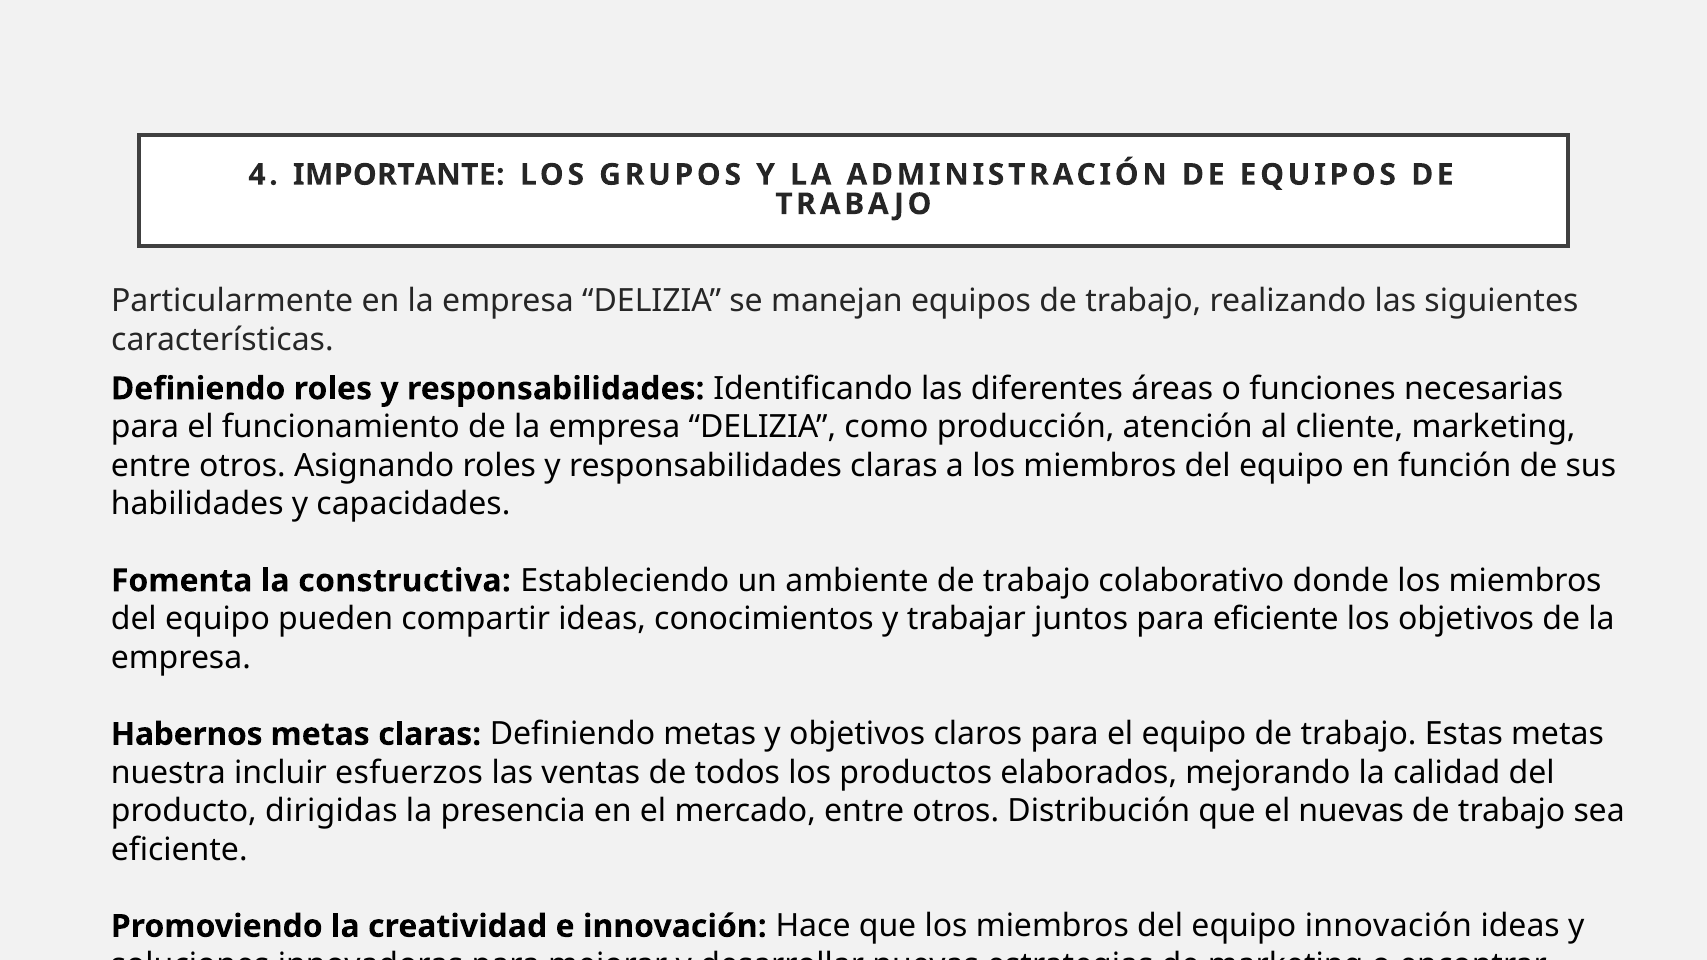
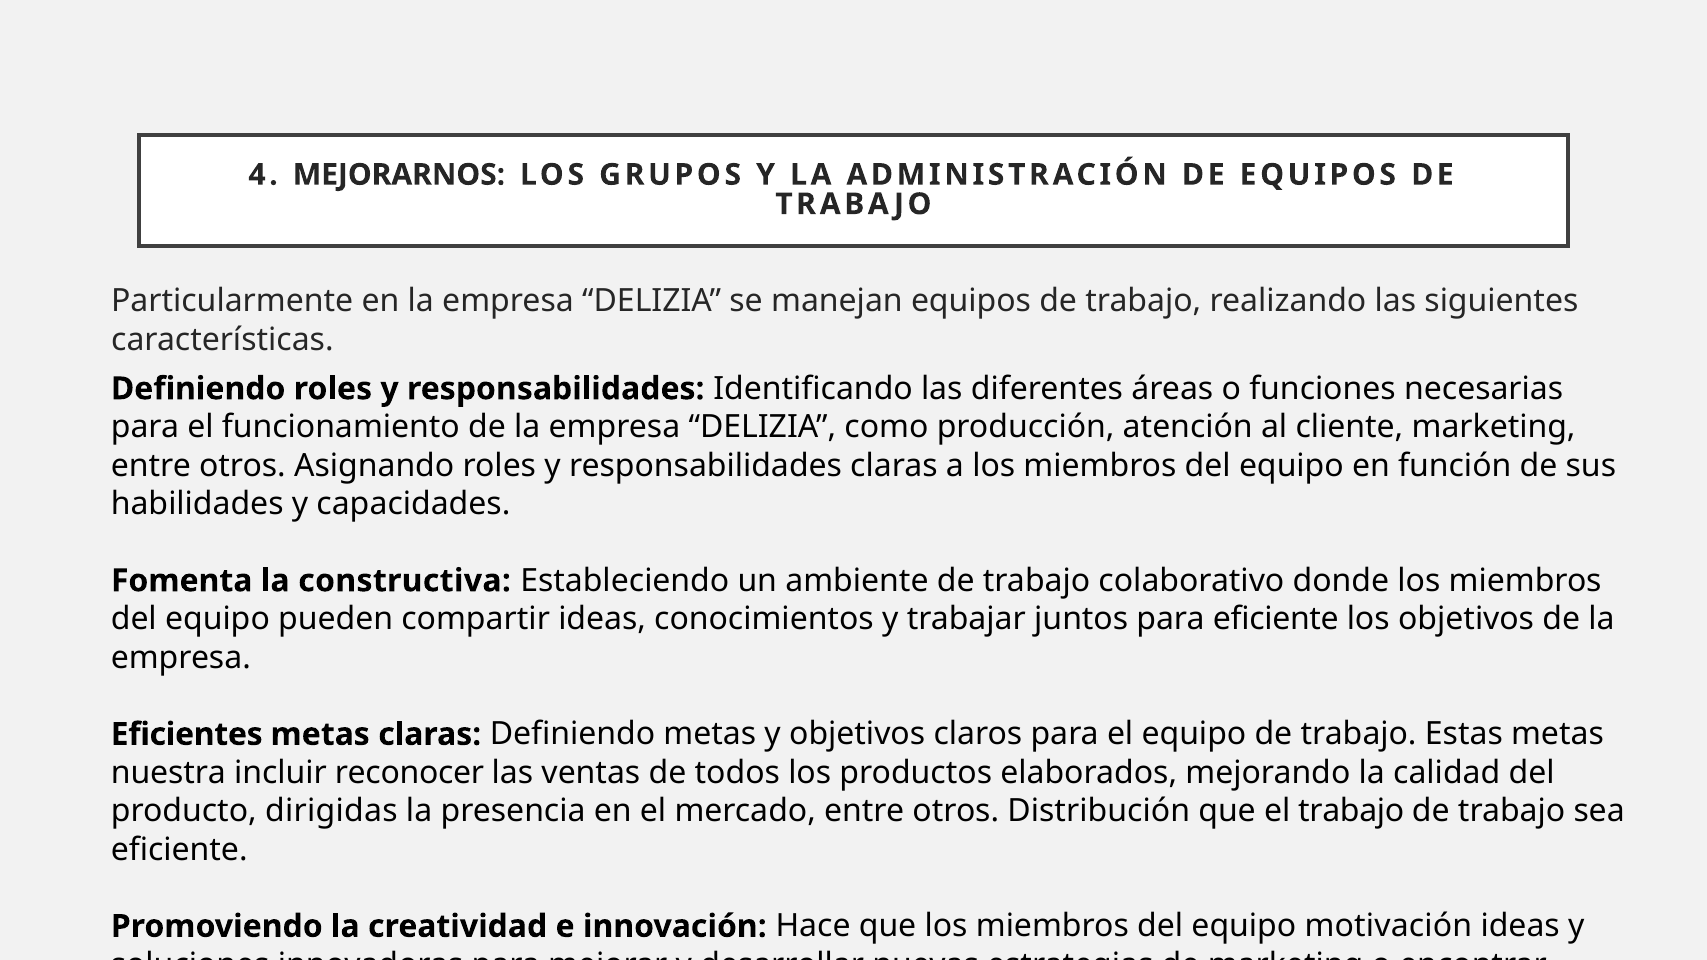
IMPORTANTE: IMPORTANTE -> MEJORARNOS
Habernos at (187, 734): Habernos -> Eficientes
esfuerzos: esfuerzos -> reconocer
el nuevas: nuevas -> trabajo
equipo innovación: innovación -> motivación
